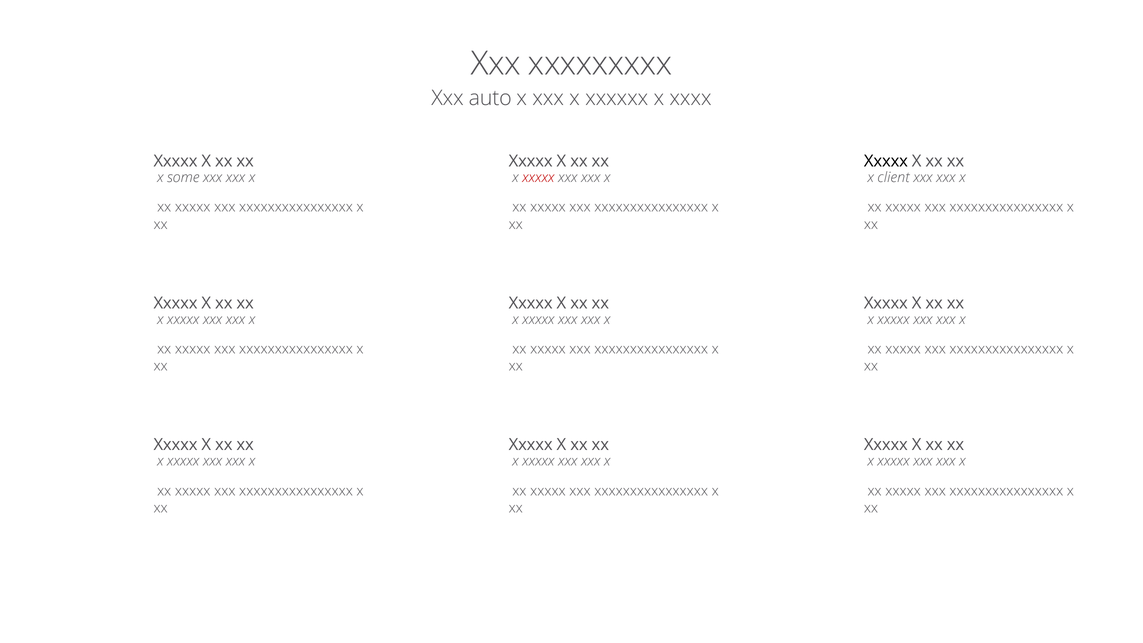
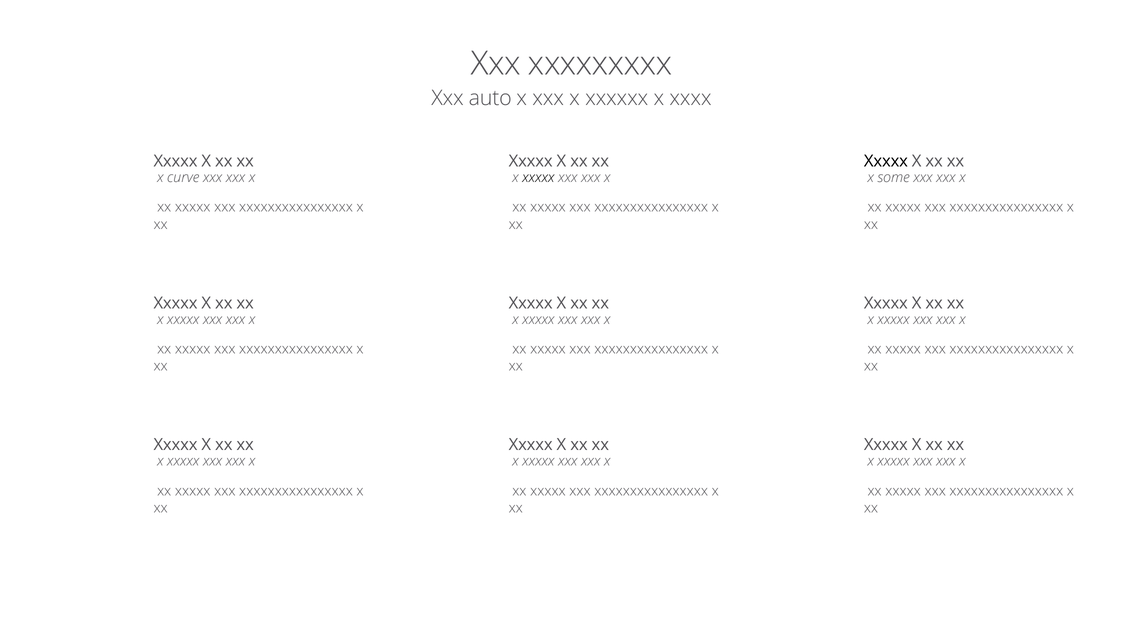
some: some -> curve
xxxxx at (538, 177) colour: red -> black
client: client -> some
